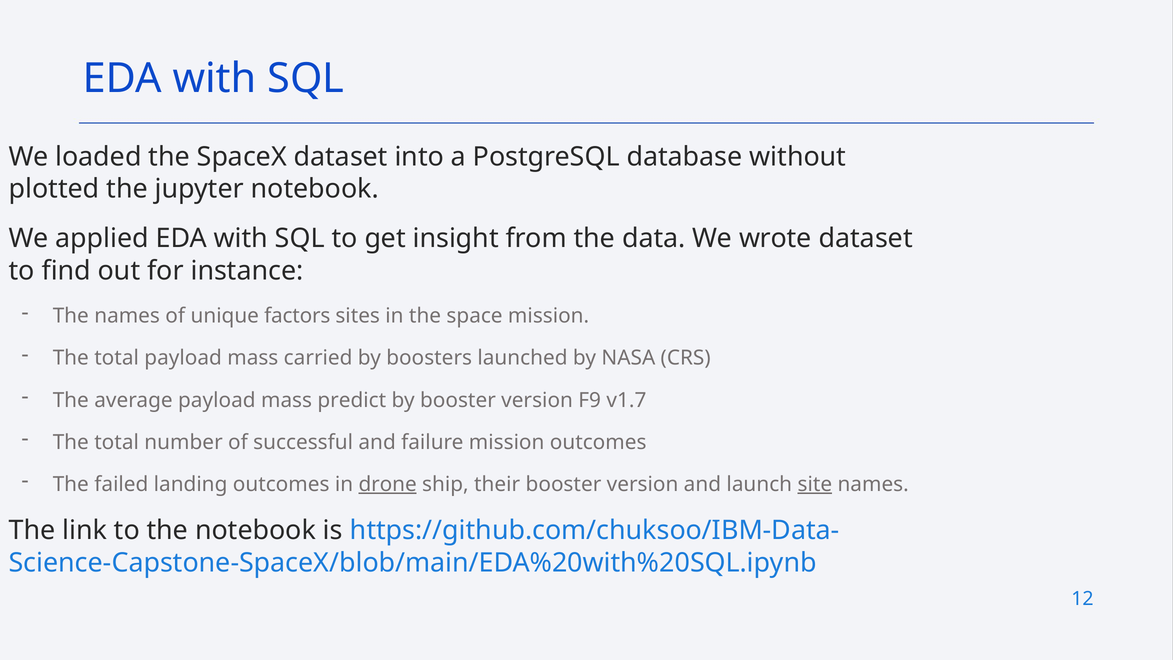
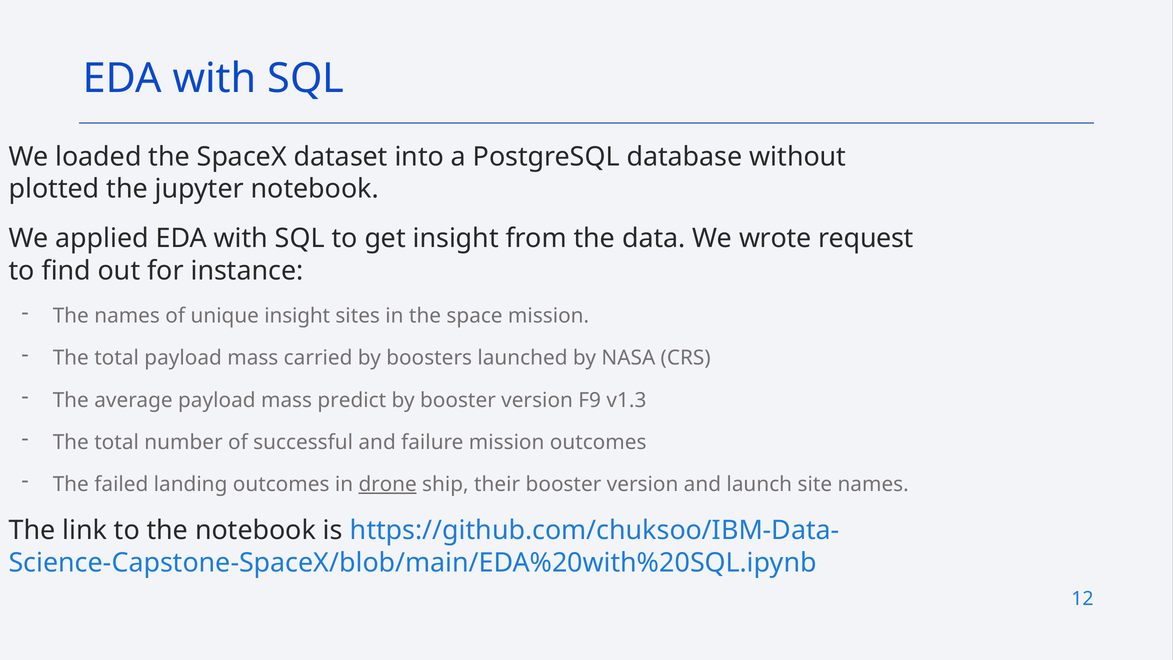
wrote dataset: dataset -> request
unique factors: factors -> insight
v1.7: v1.7 -> v1.3
site underline: present -> none
